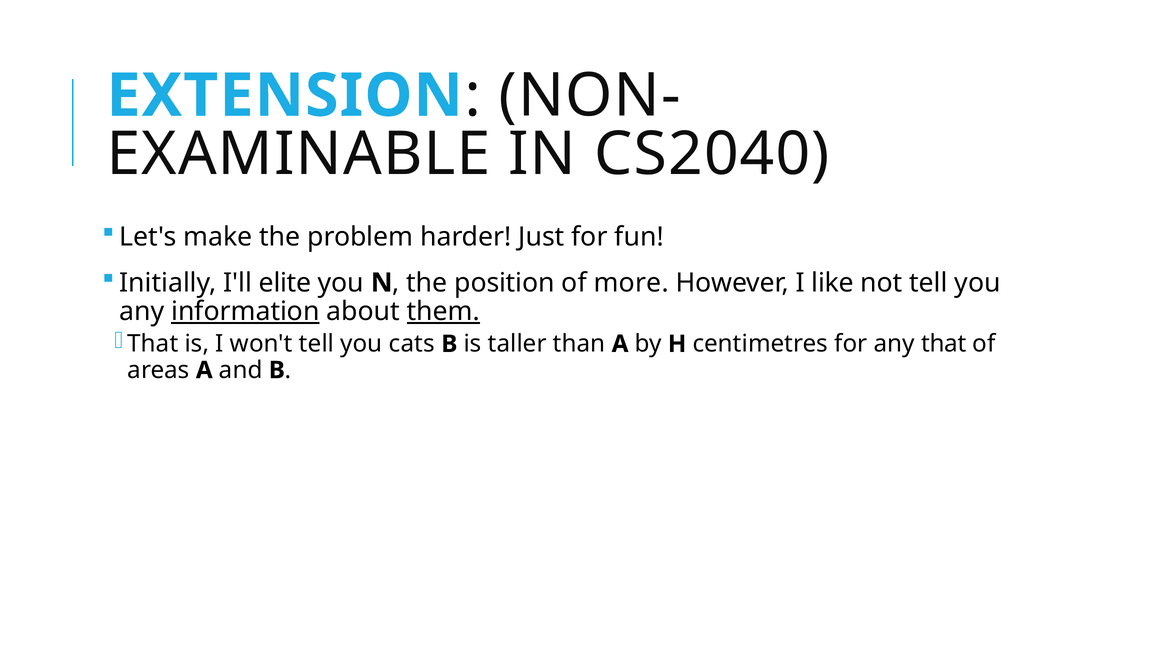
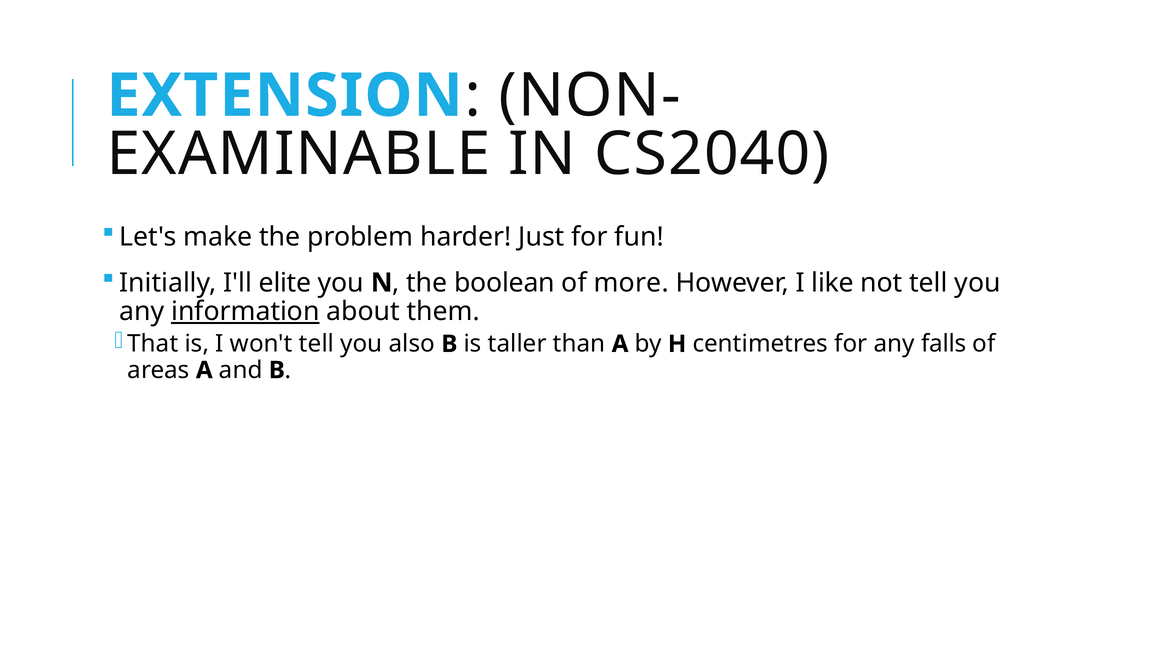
position: position -> boolean
them underline: present -> none
cats: cats -> also
any that: that -> falls
